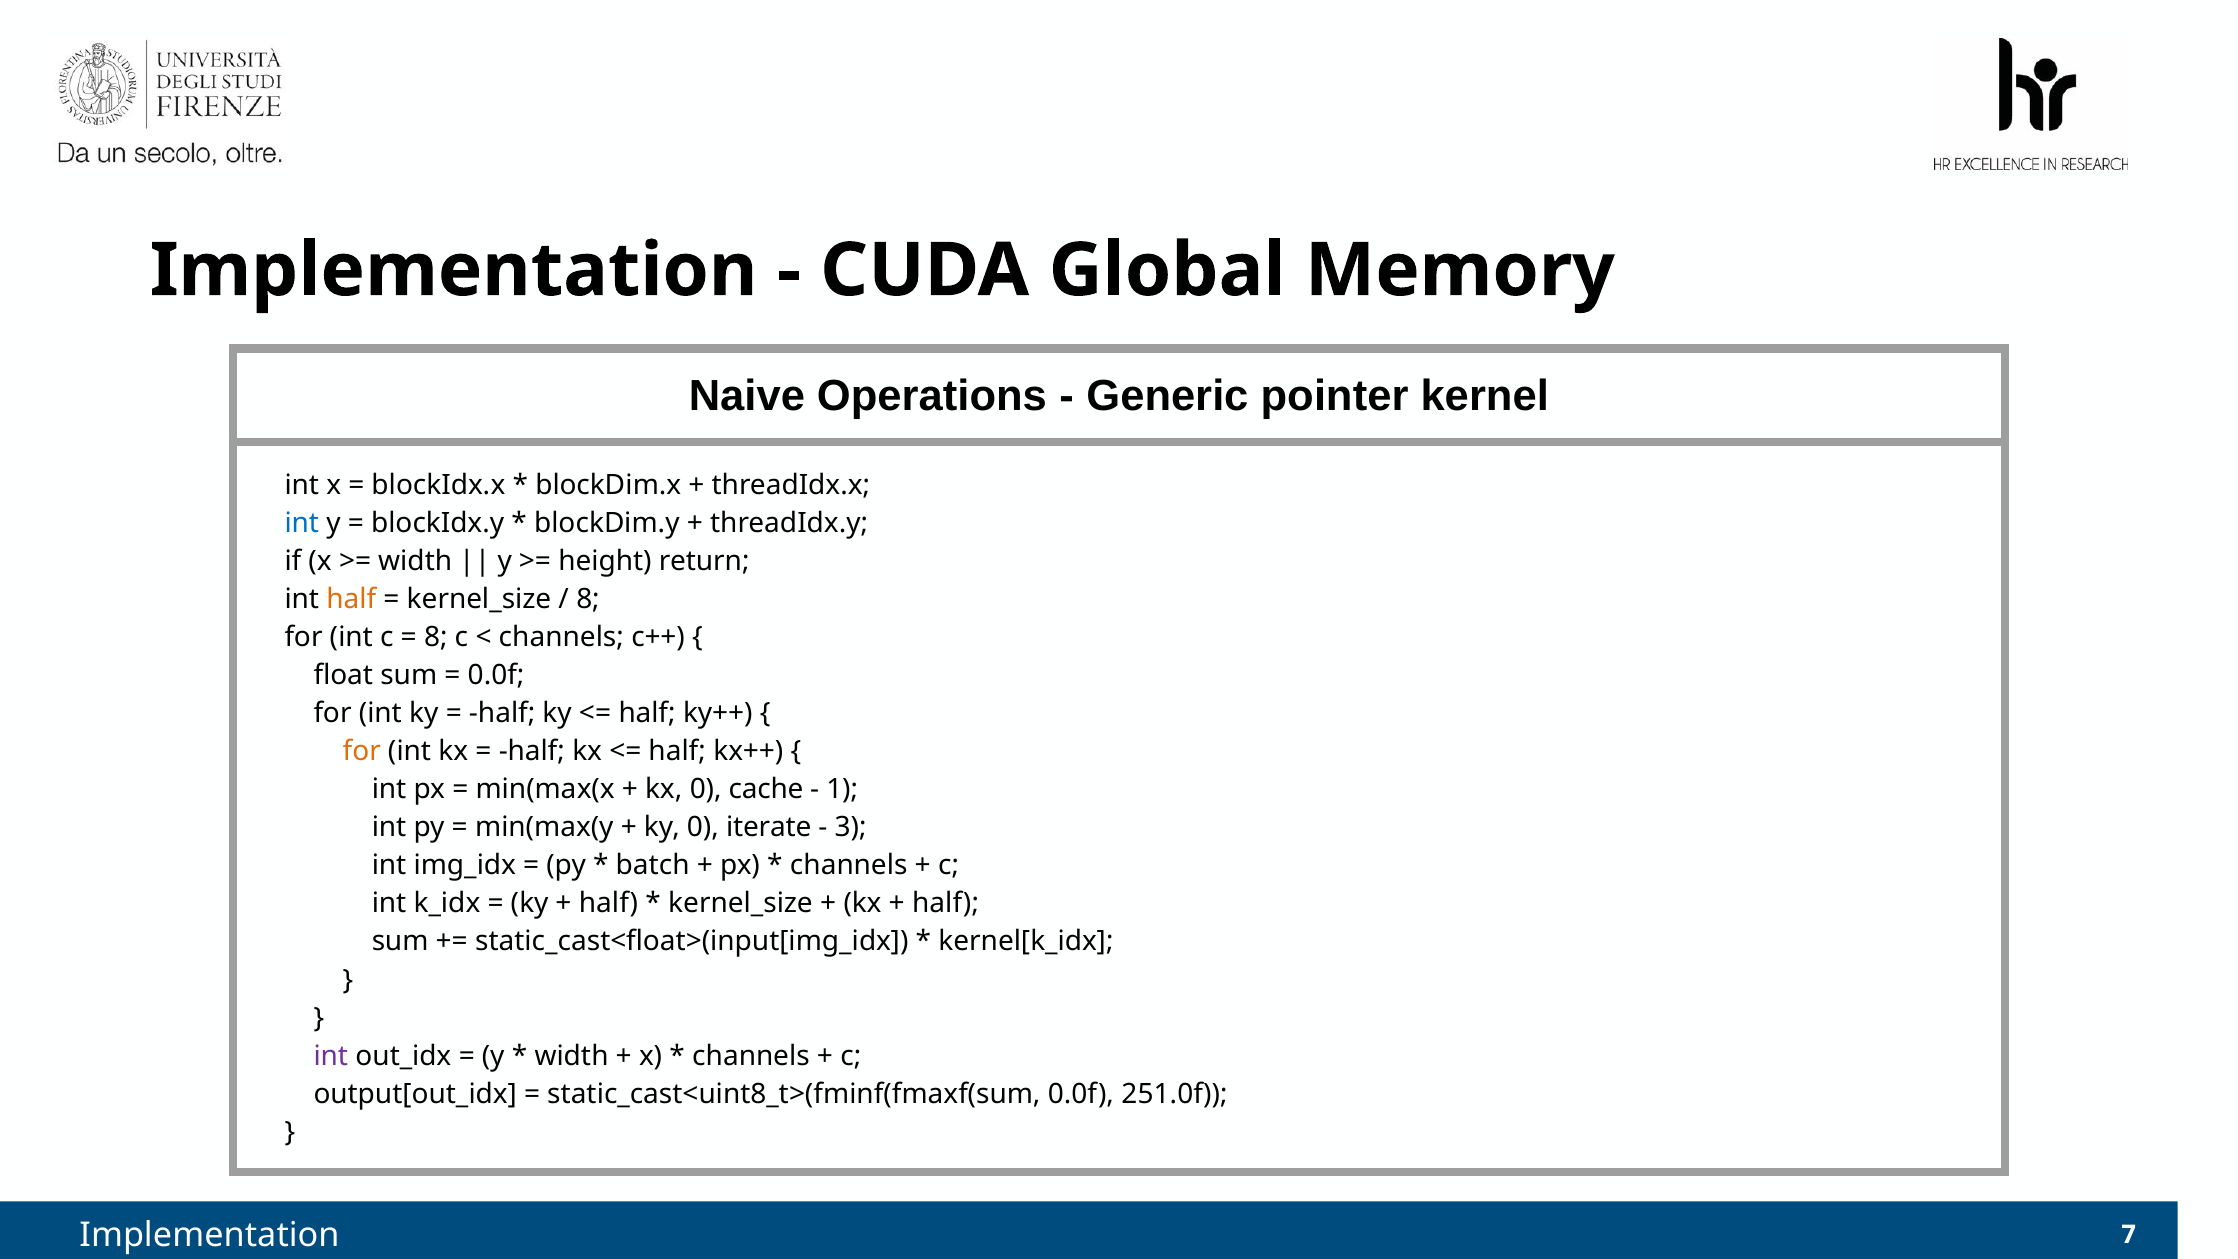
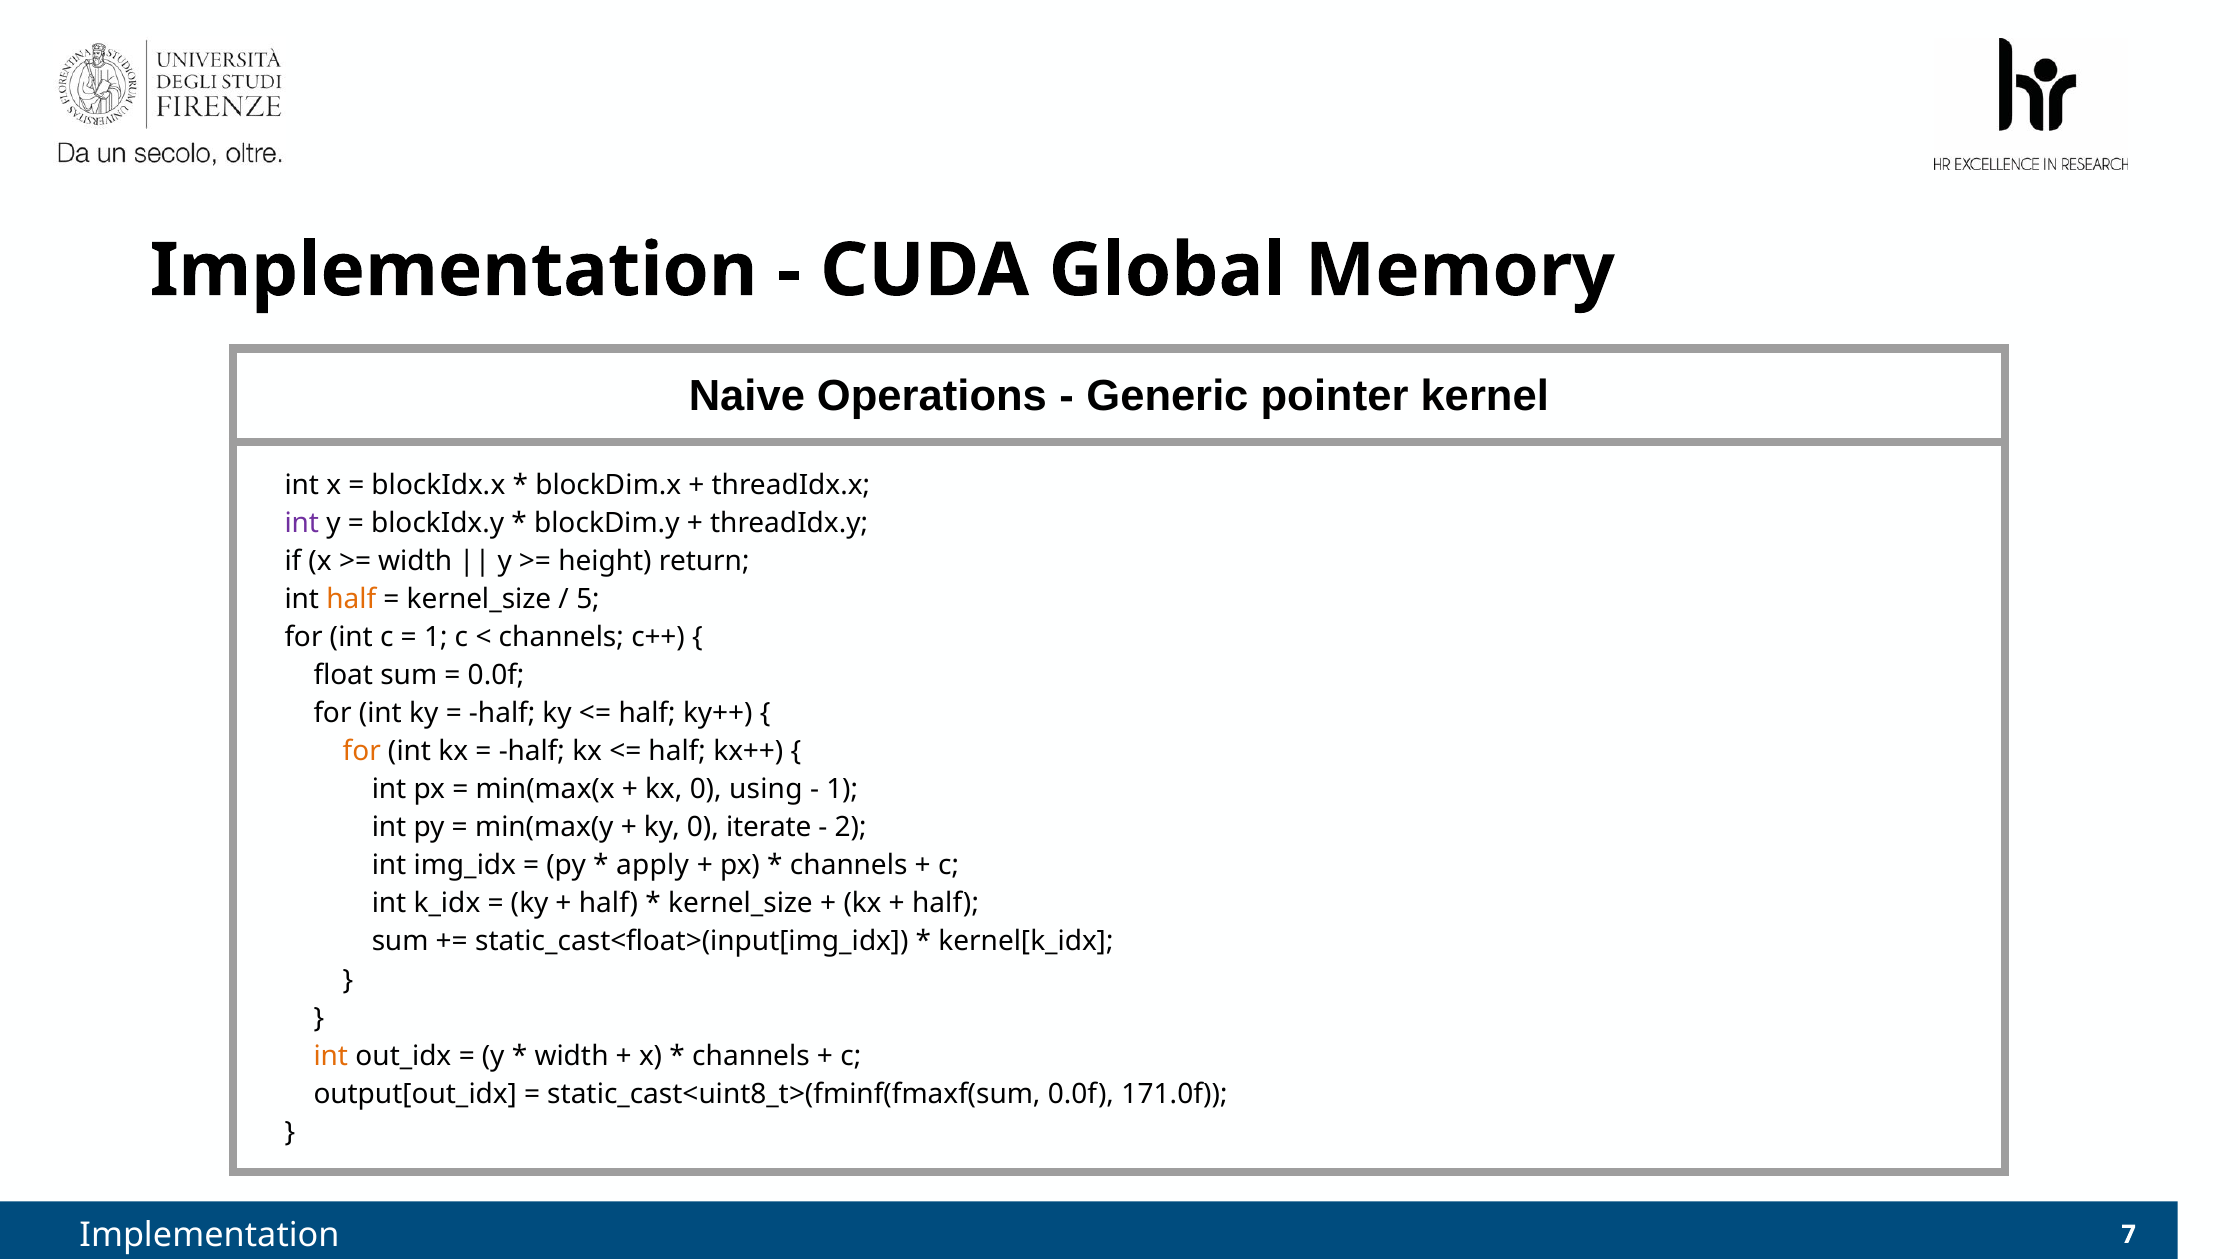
int at (302, 523) colour: blue -> purple
8 at (588, 599): 8 -> 5
8 at (436, 637): 8 -> 1
cache: cache -> using
3: 3 -> 2
batch: batch -> apply
int at (331, 1056) colour: purple -> orange
251.0f: 251.0f -> 171.0f
